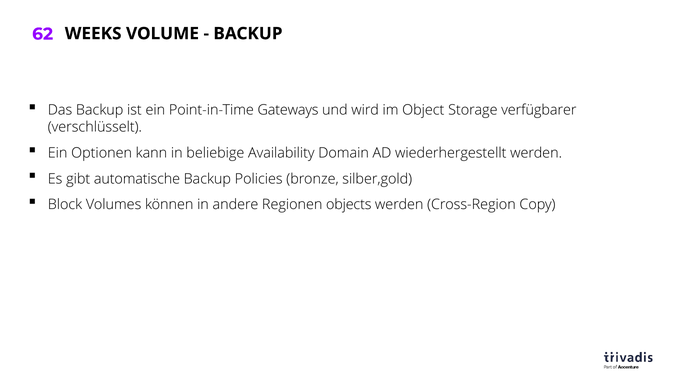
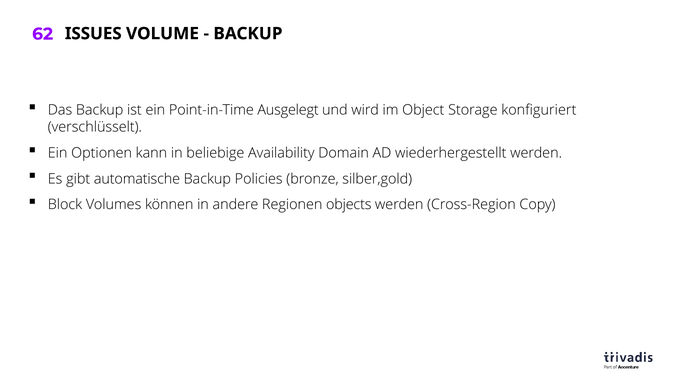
WEEKS: WEEKS -> ISSUES
Gateways: Gateways -> Ausgelegt
verfügbarer: verfügbarer -> konfiguriert
